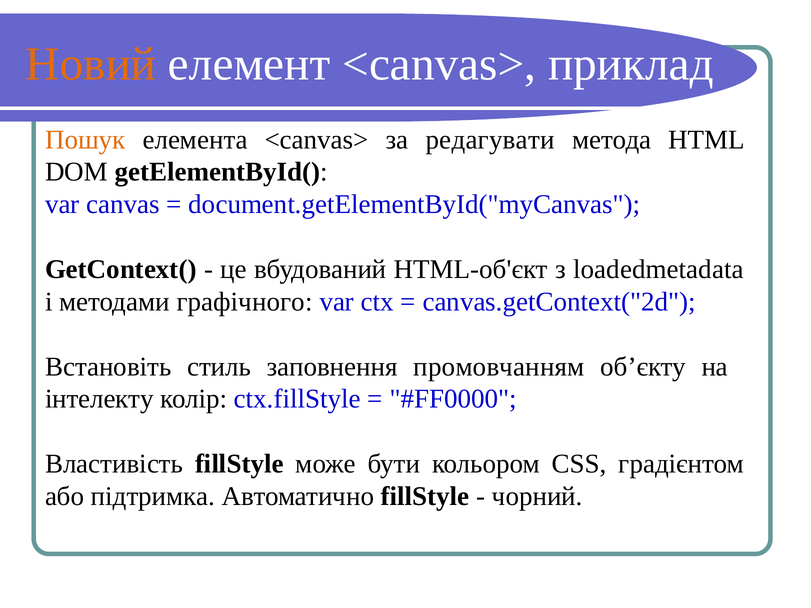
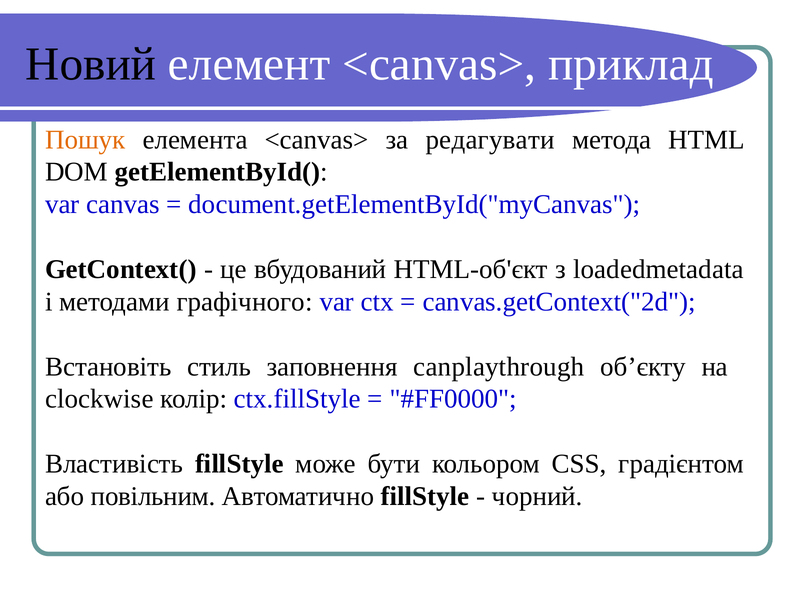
Новий colour: orange -> black
промовчанням: промовчанням -> canplaythrough
інтелекту: інтелекту -> clockwise
підтримка: підтримка -> повільним
